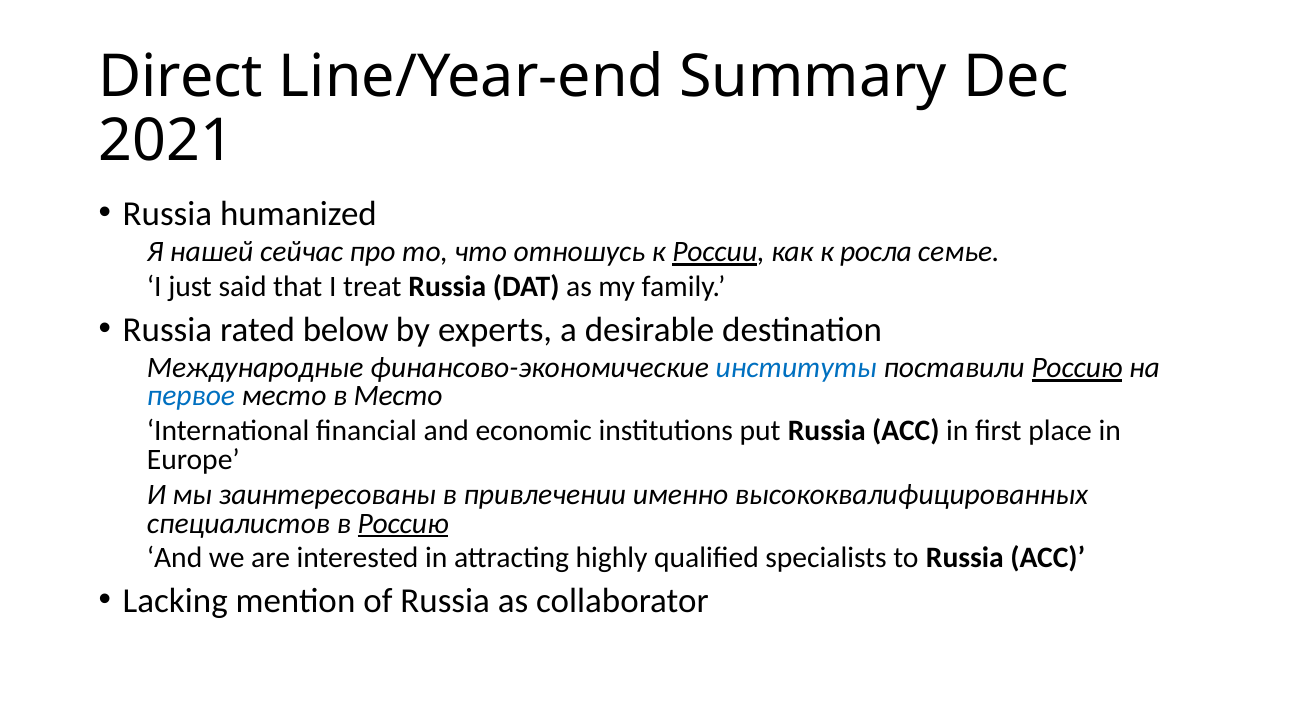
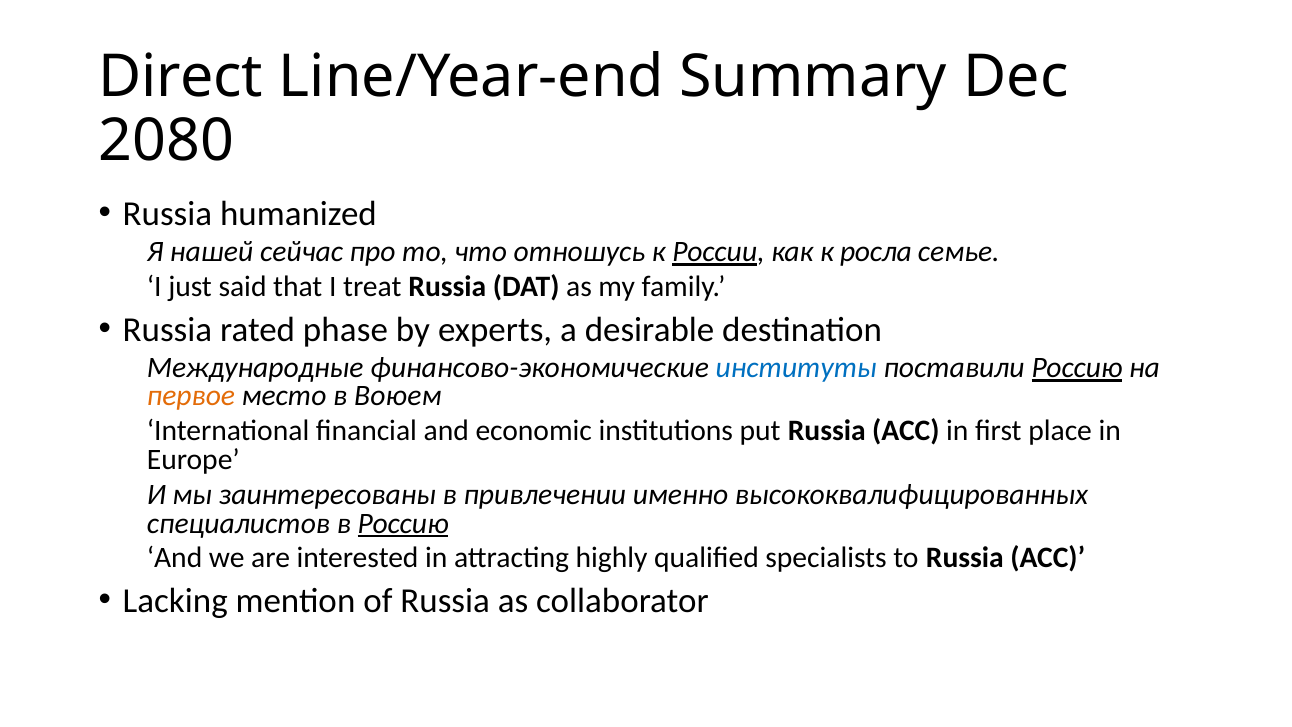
2021: 2021 -> 2080
below: below -> phase
первое colour: blue -> orange
в Место: Место -> Воюем
